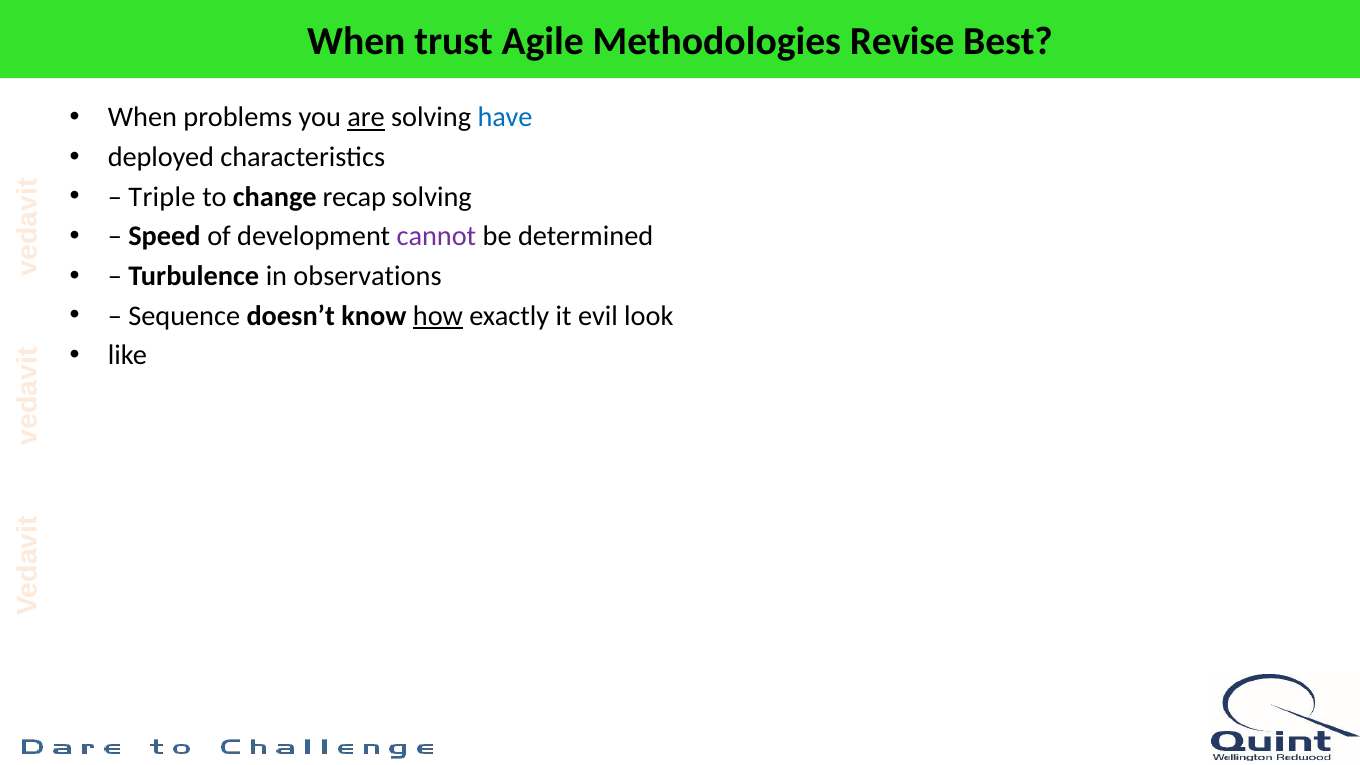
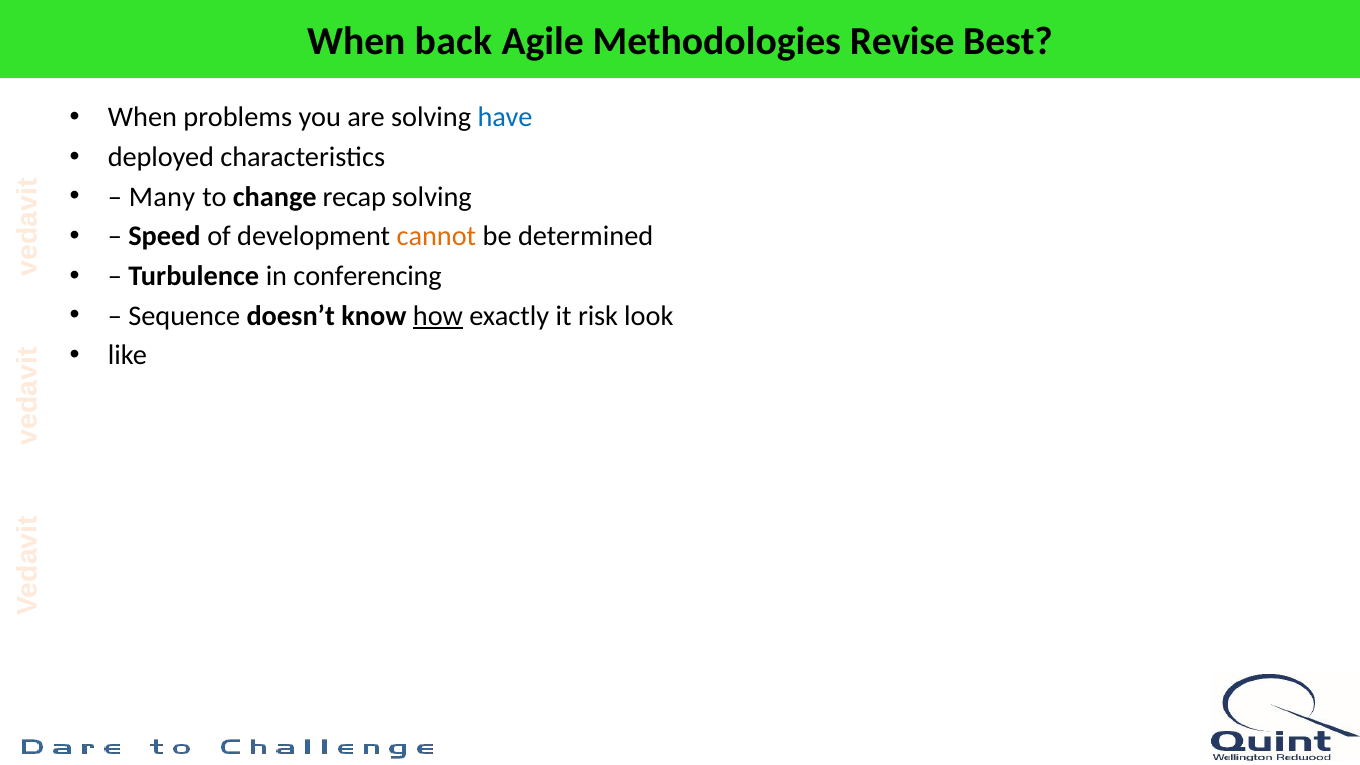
trust: trust -> back
are underline: present -> none
Triple: Triple -> Many
cannot colour: purple -> orange
observations: observations -> conferencing
evil: evil -> risk
